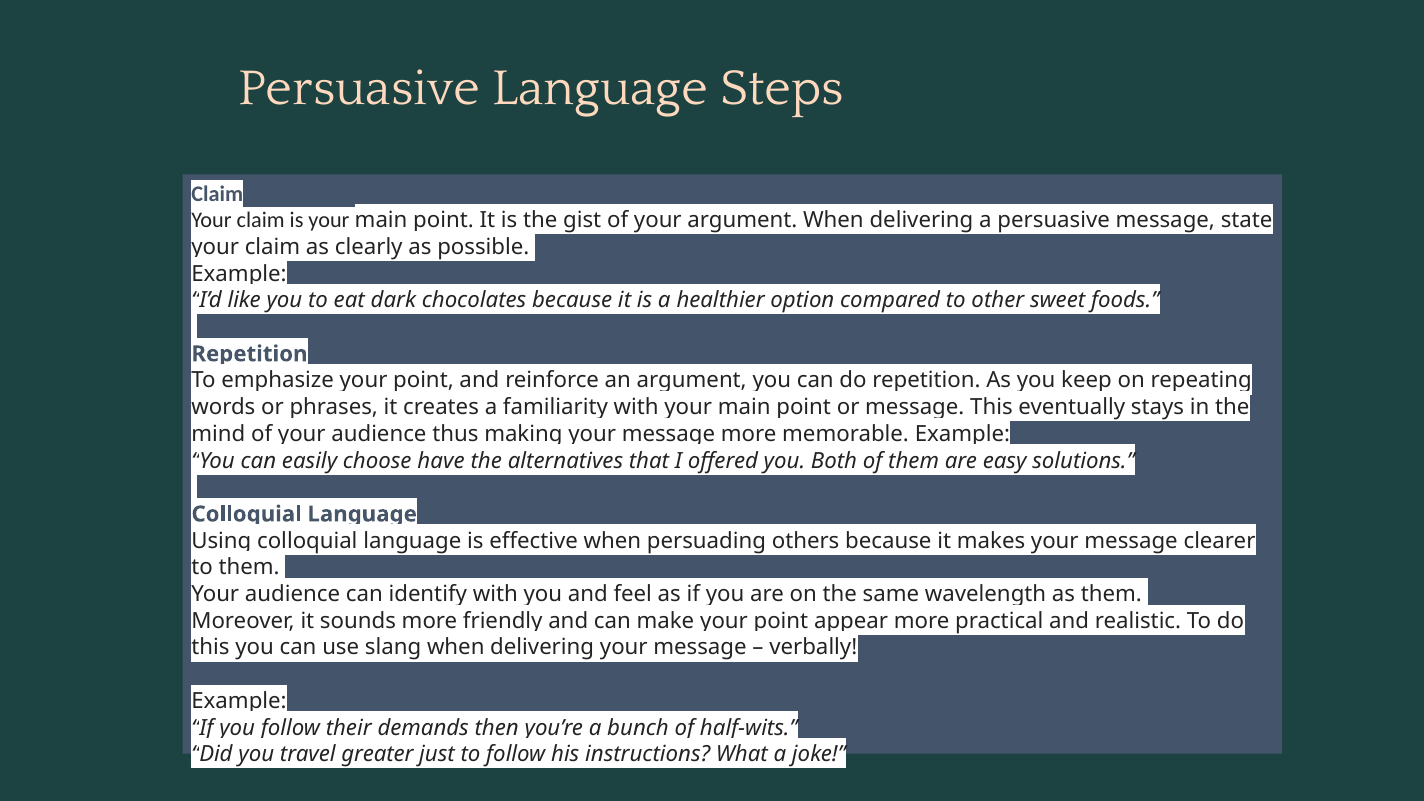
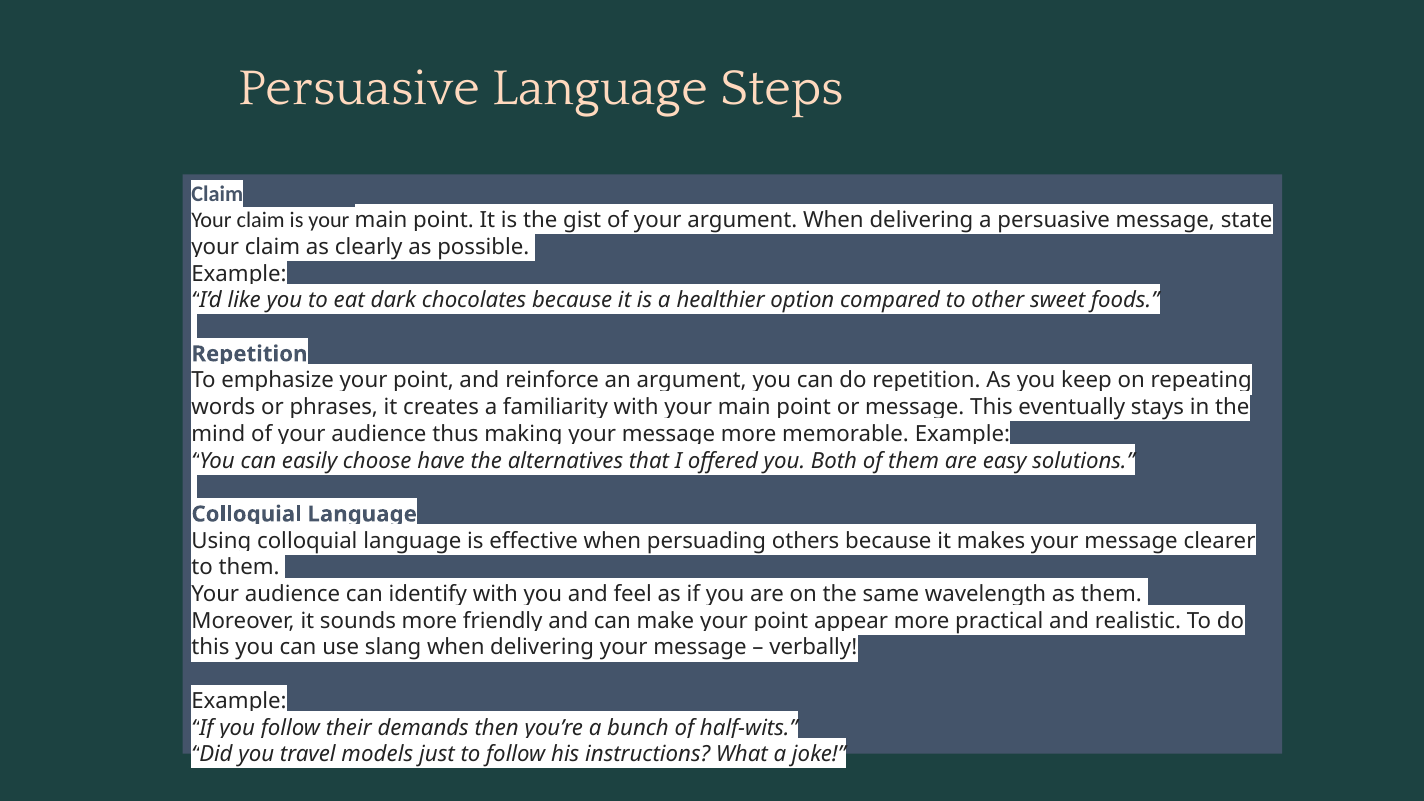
greater: greater -> models
